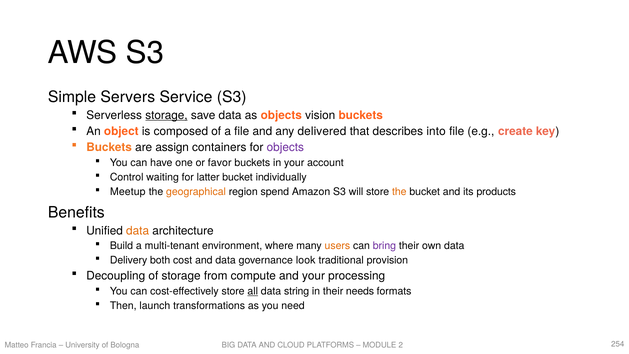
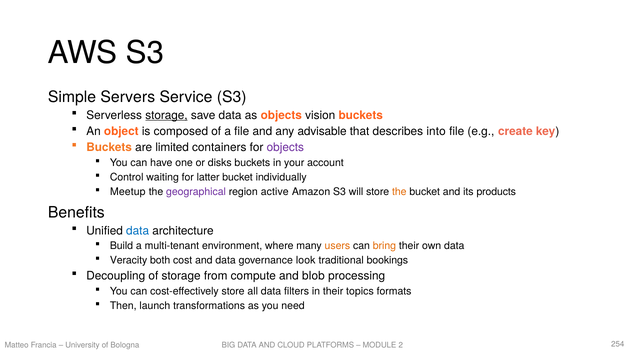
delivered: delivered -> advisable
assign: assign -> limited
favor: favor -> disks
geographical colour: orange -> purple
spend: spend -> active
data at (138, 231) colour: orange -> blue
bring colour: purple -> orange
Delivery: Delivery -> Veracity
provision: provision -> bookings
and your: your -> blob
all underline: present -> none
string: string -> filters
needs: needs -> topics
